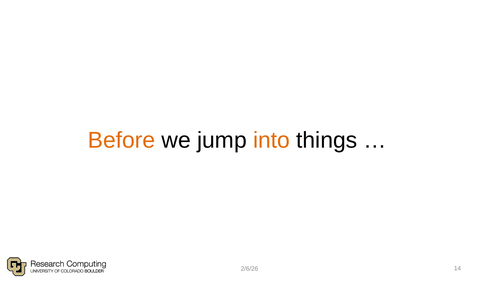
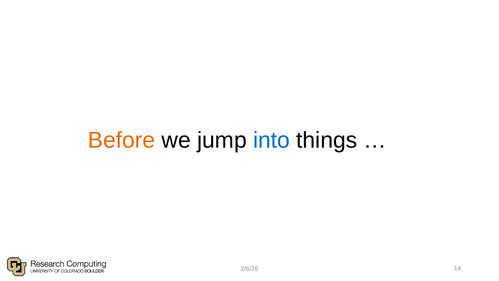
into colour: orange -> blue
